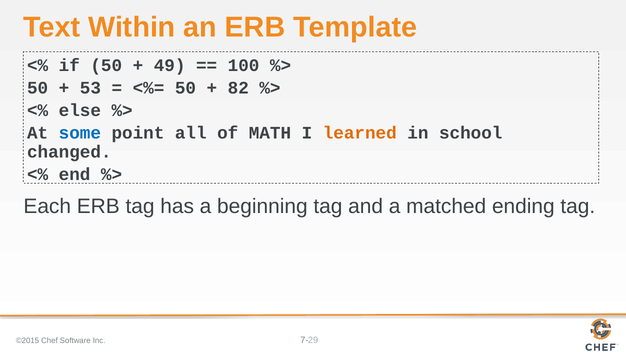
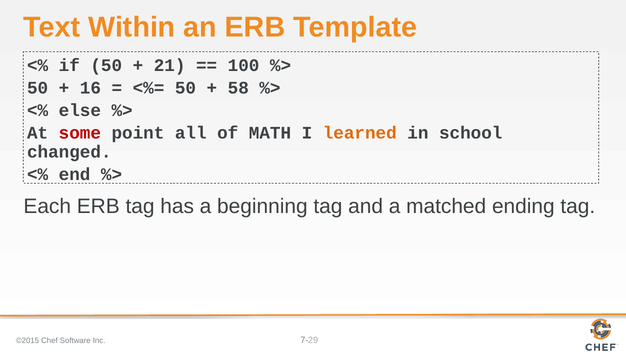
49: 49 -> 21
53: 53 -> 16
82: 82 -> 58
some colour: blue -> red
